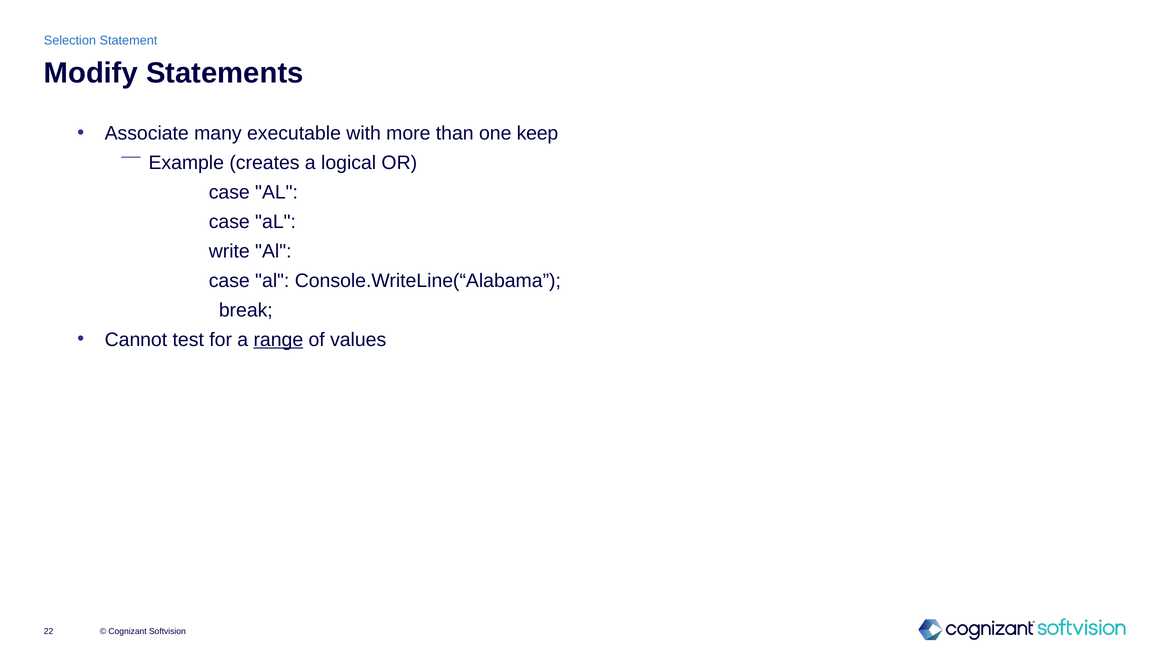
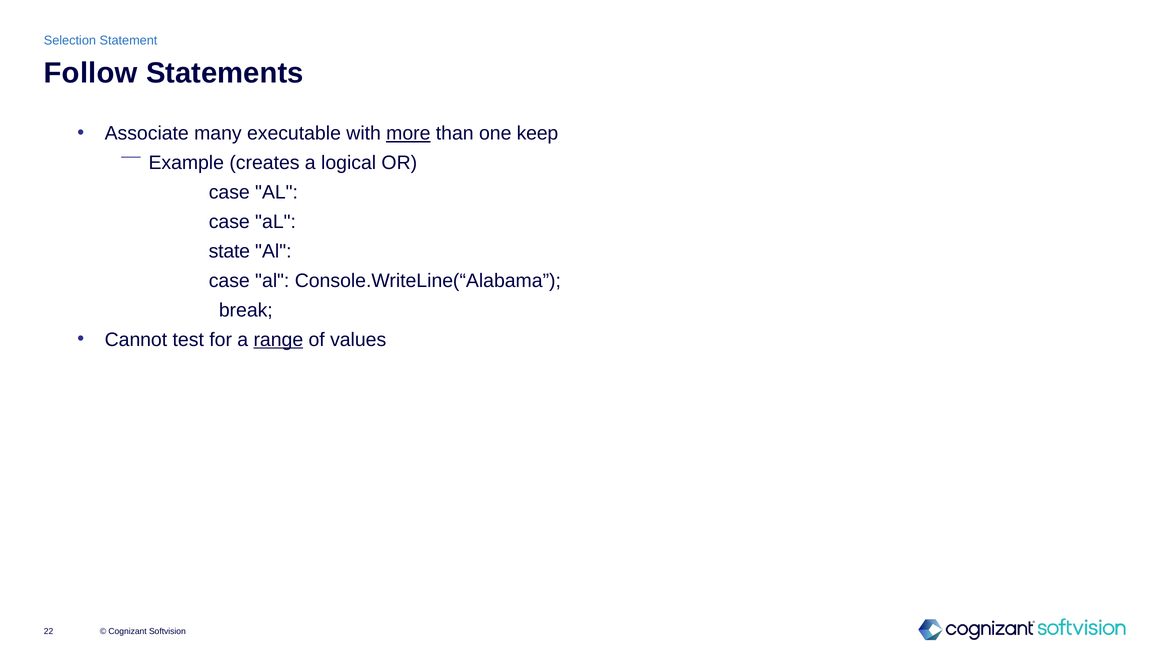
Modify: Modify -> Follow
more underline: none -> present
write: write -> state
